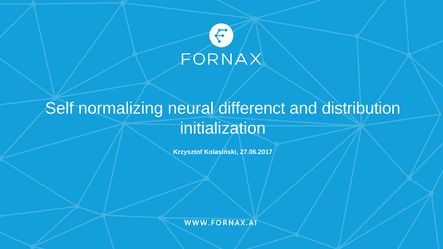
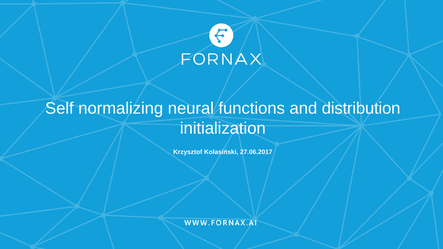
differenct: differenct -> functions
